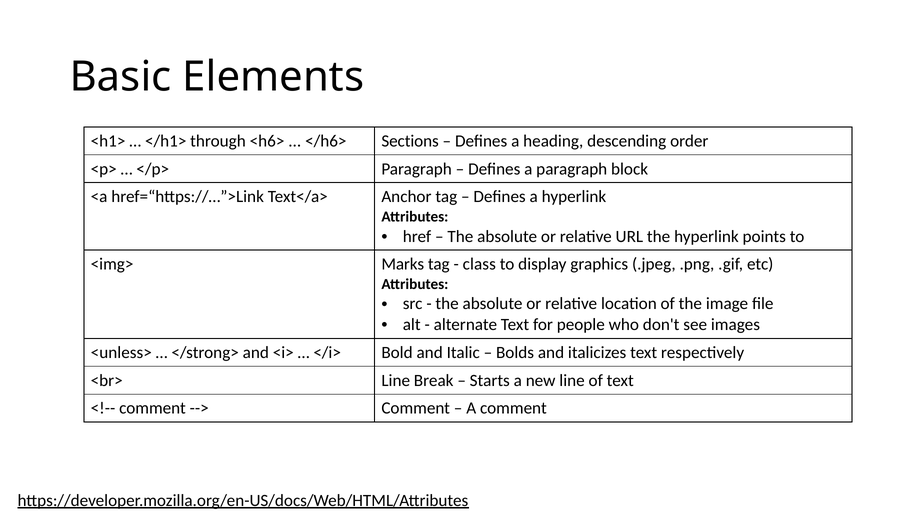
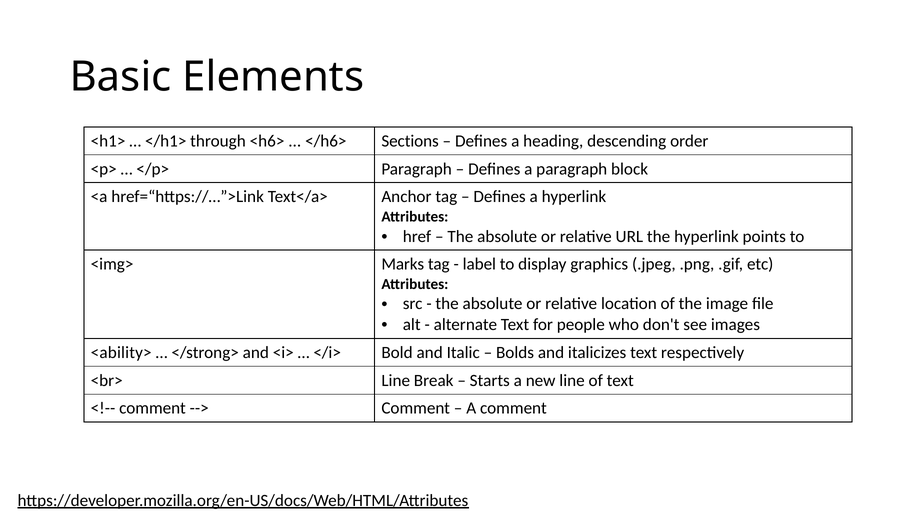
class: class -> label
<unless>: <unless> -> <ability>
